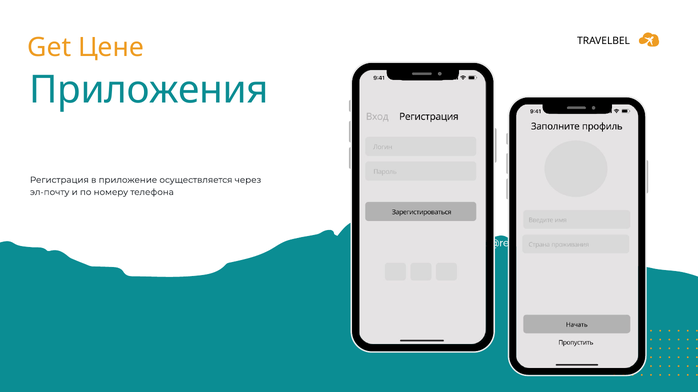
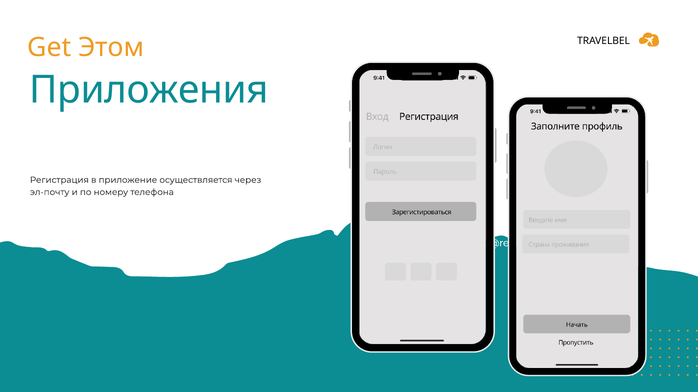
Цене: Цене -> Этом
